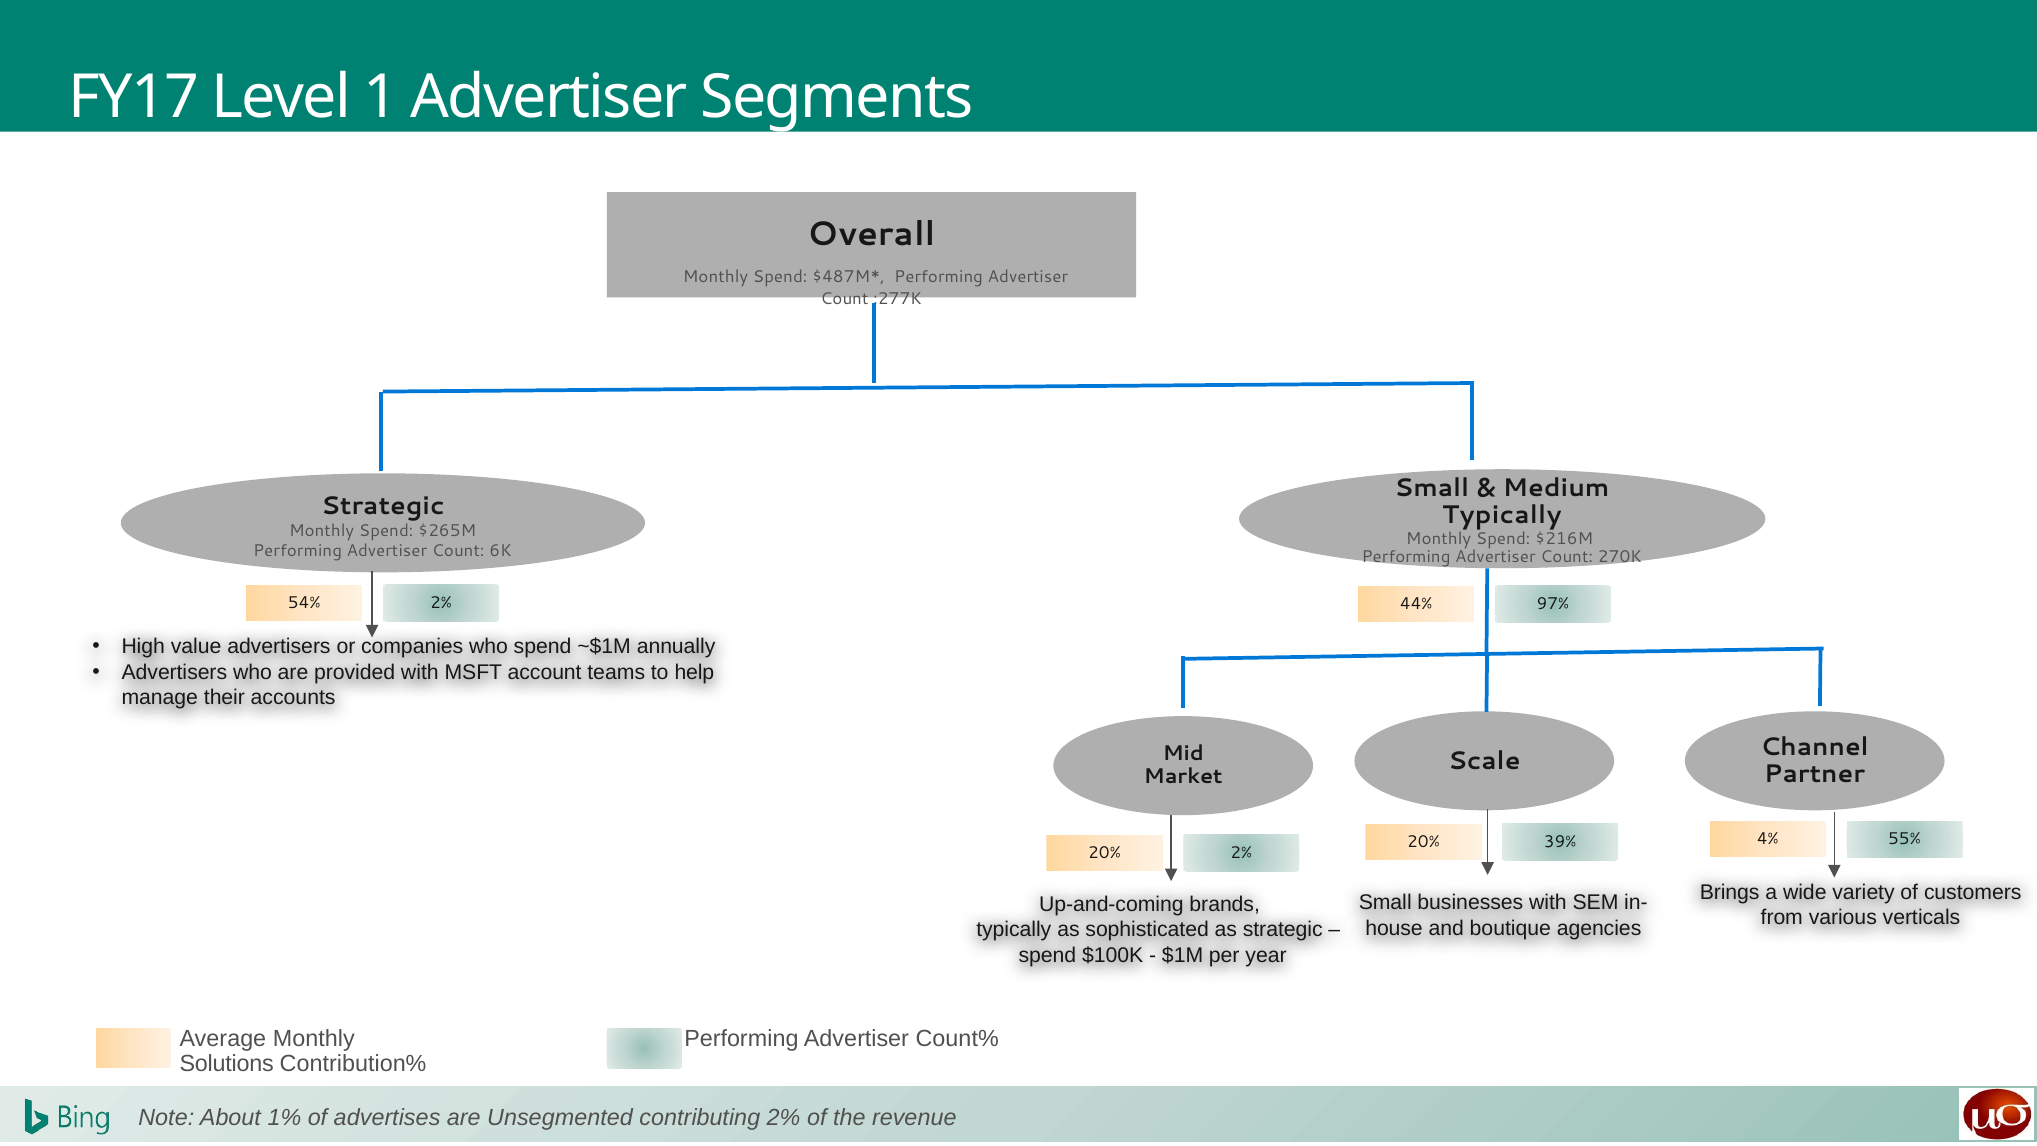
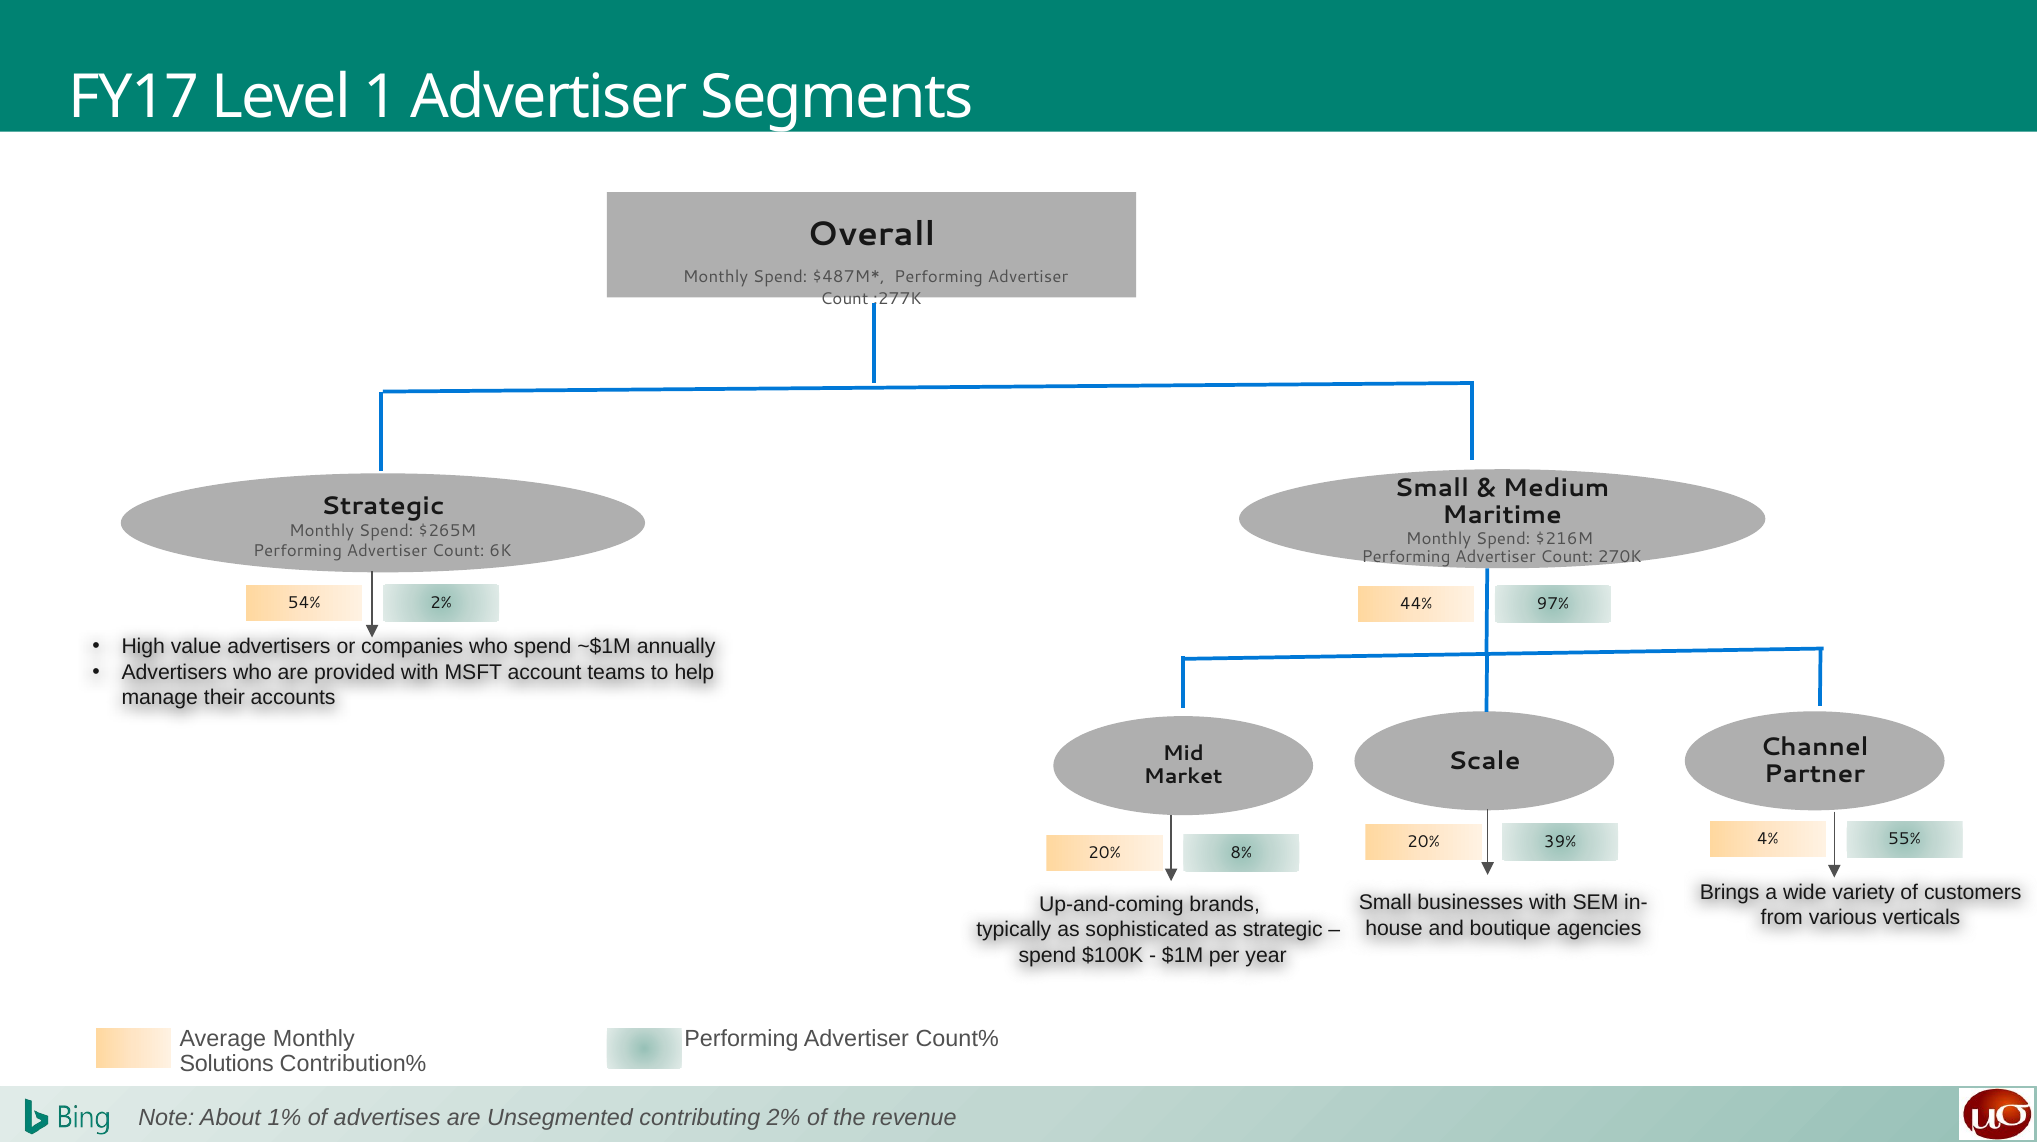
Typically at (1502, 515): Typically -> Maritime
20% 2%: 2% -> 8%
